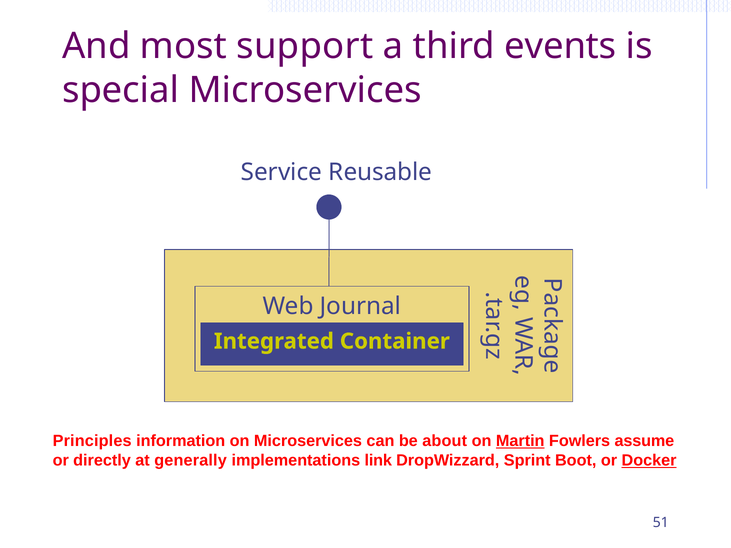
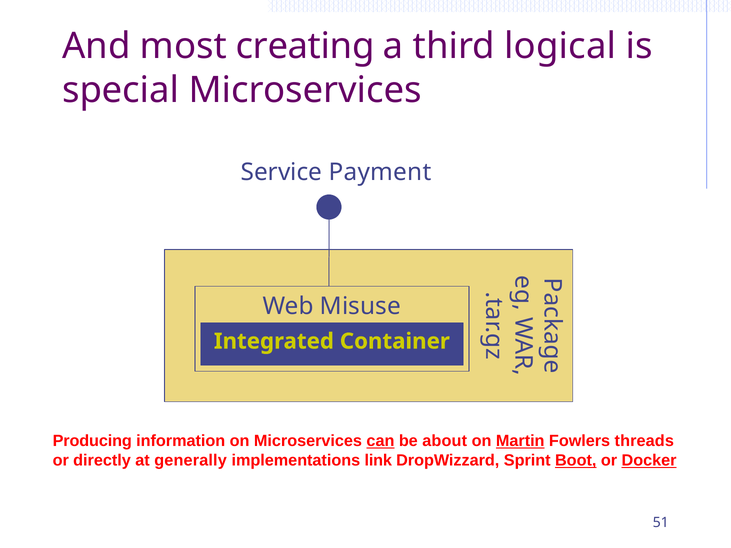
support: support -> creating
events: events -> logical
Reusable: Reusable -> Payment
Journal: Journal -> Misuse
Principles: Principles -> Producing
can underline: none -> present
assume: assume -> threads
Boot underline: none -> present
